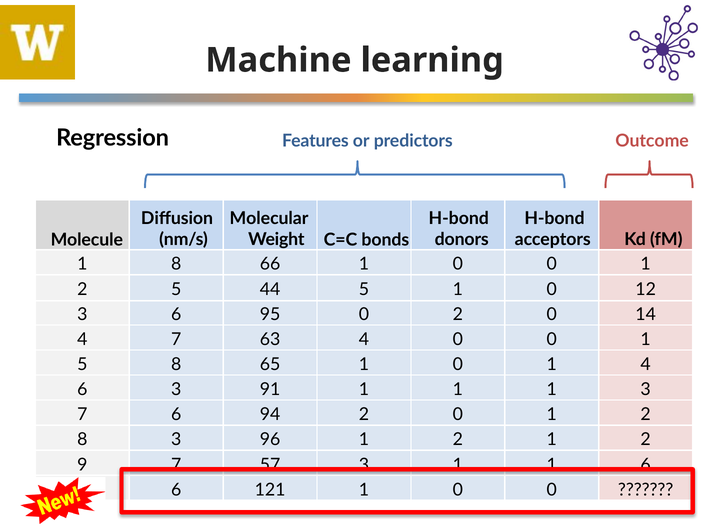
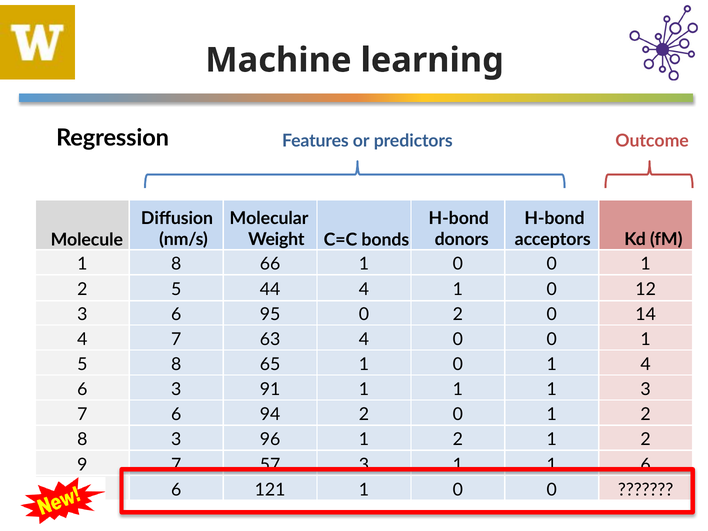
44 5: 5 -> 4
